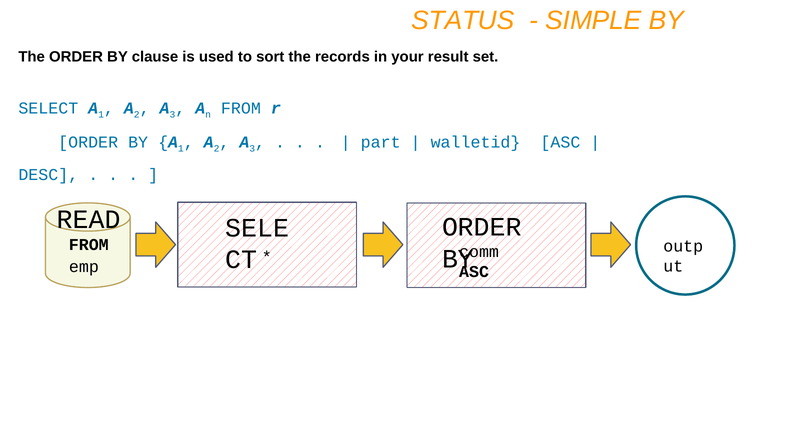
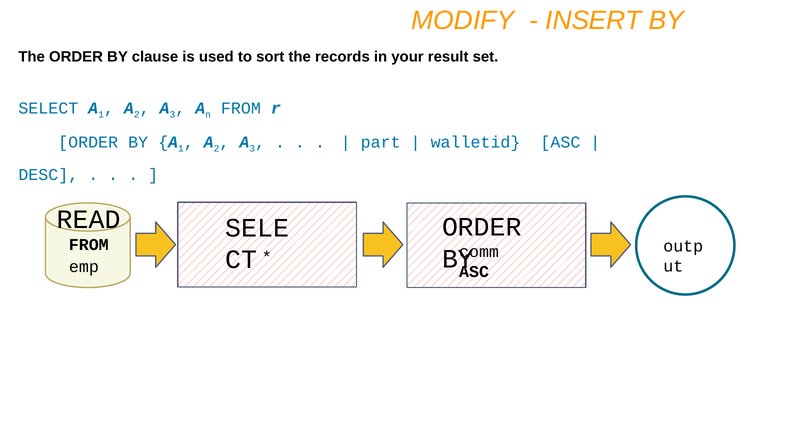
STATUS: STATUS -> MODIFY
SIMPLE: SIMPLE -> INSERT
